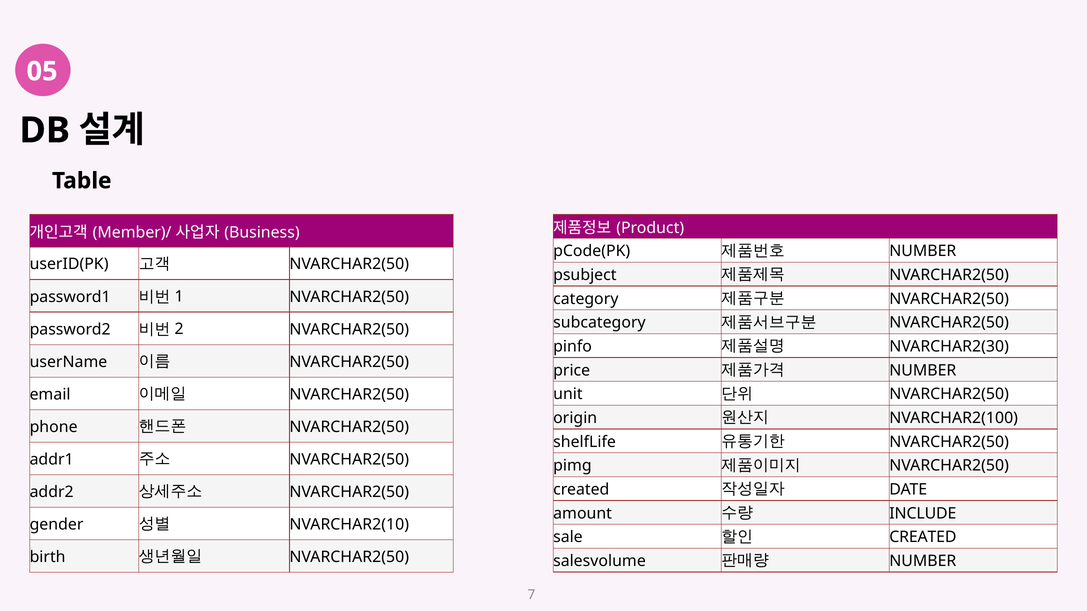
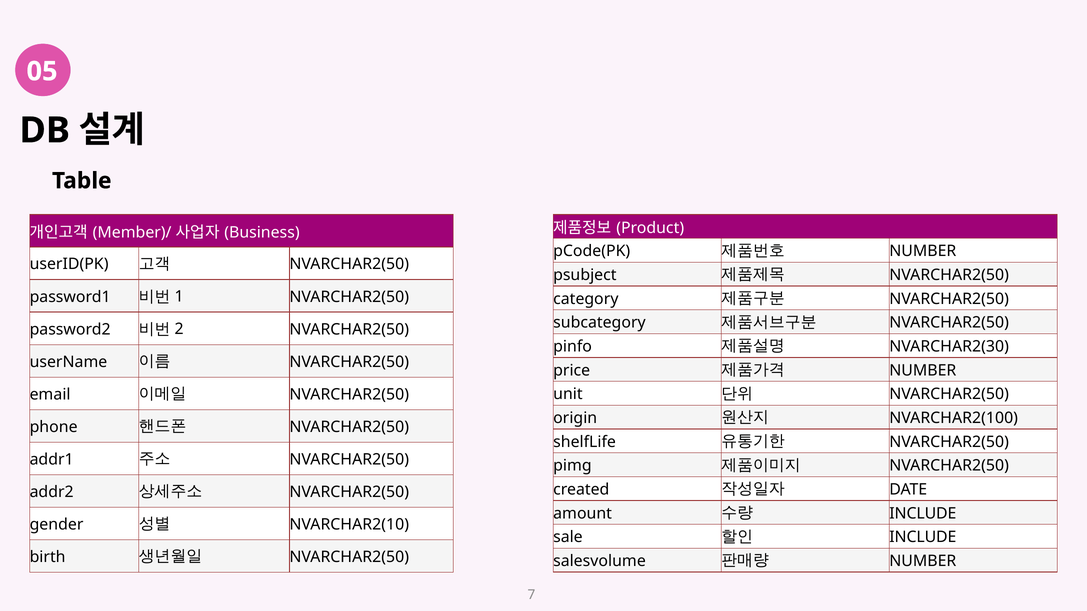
CREATED at (923, 538): CREATED -> INCLUDE
